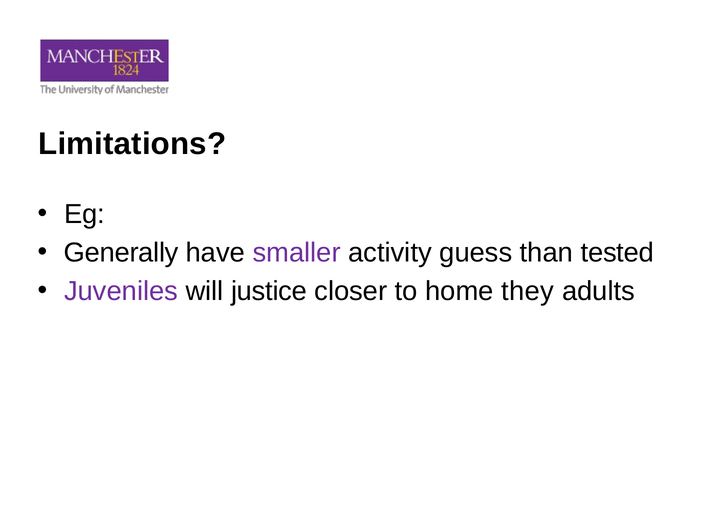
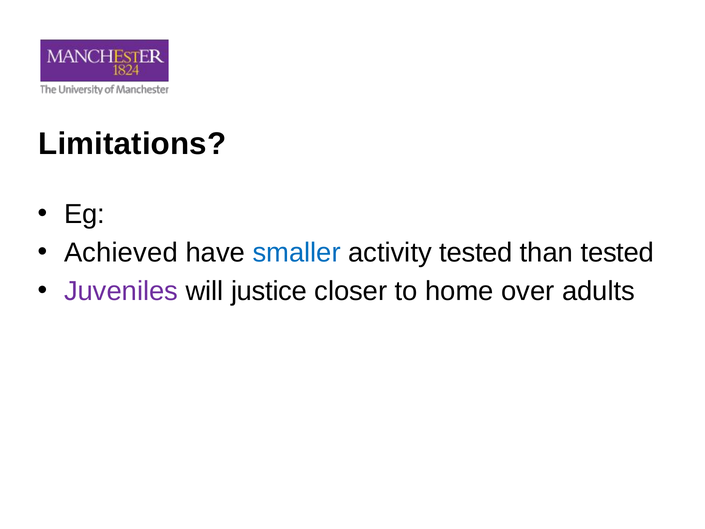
Generally: Generally -> Achieved
smaller colour: purple -> blue
activity guess: guess -> tested
they: they -> over
